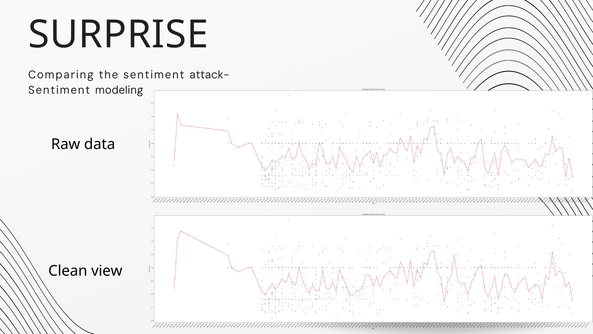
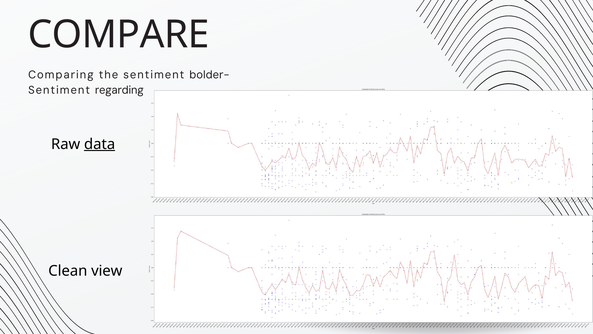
SURPRISE: SURPRISE -> COMPARE
attack-: attack- -> bolder-
modeling: modeling -> regarding
data underline: none -> present
